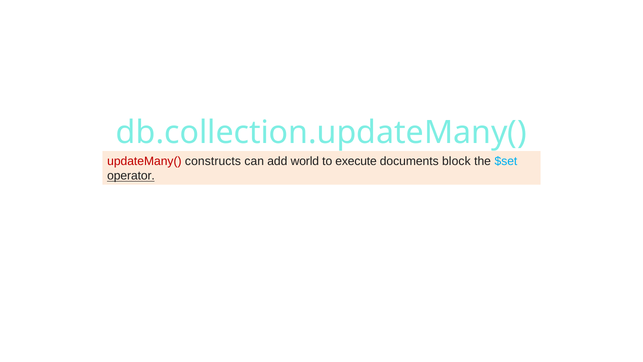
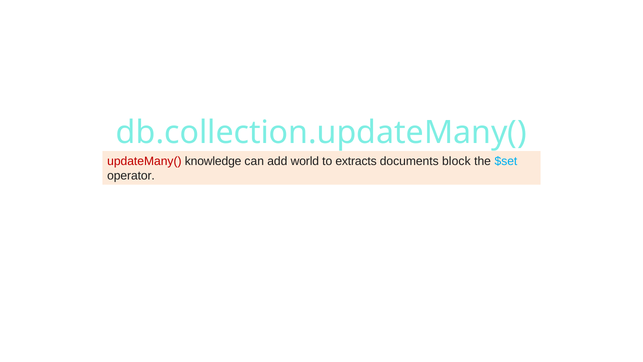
constructs: constructs -> knowledge
execute: execute -> extracts
operator underline: present -> none
